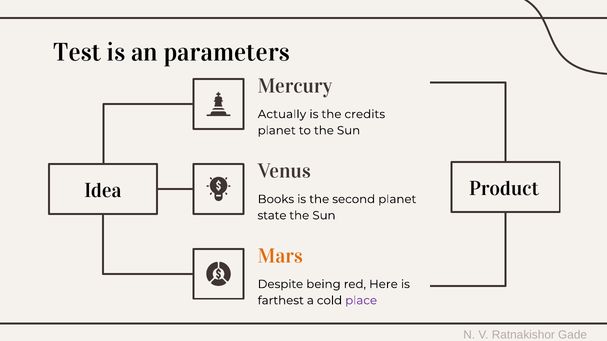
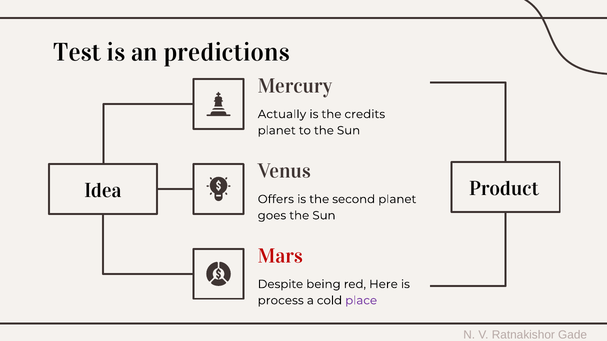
parameters: parameters -> predictions
Books: Books -> Offers
state: state -> goes
Mars colour: orange -> red
farthest: farthest -> process
